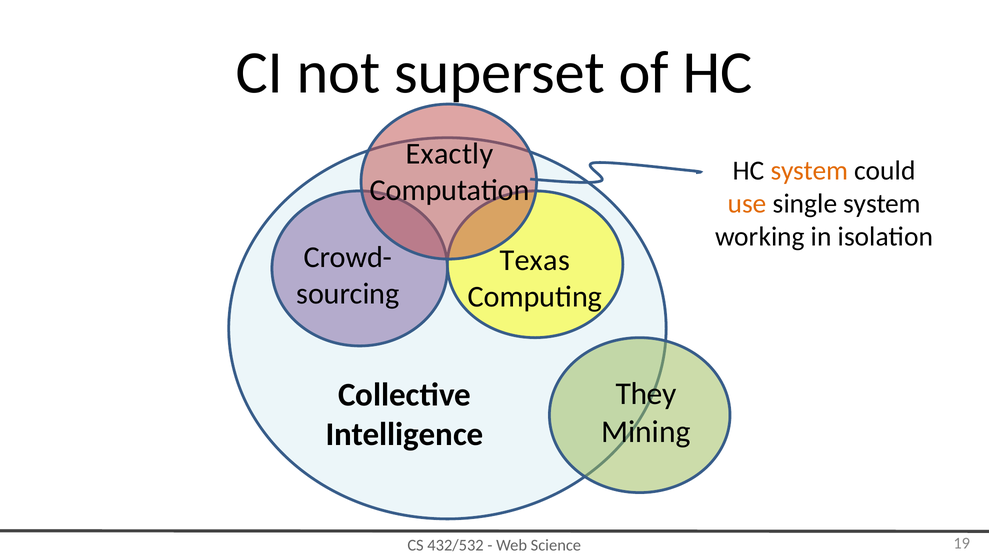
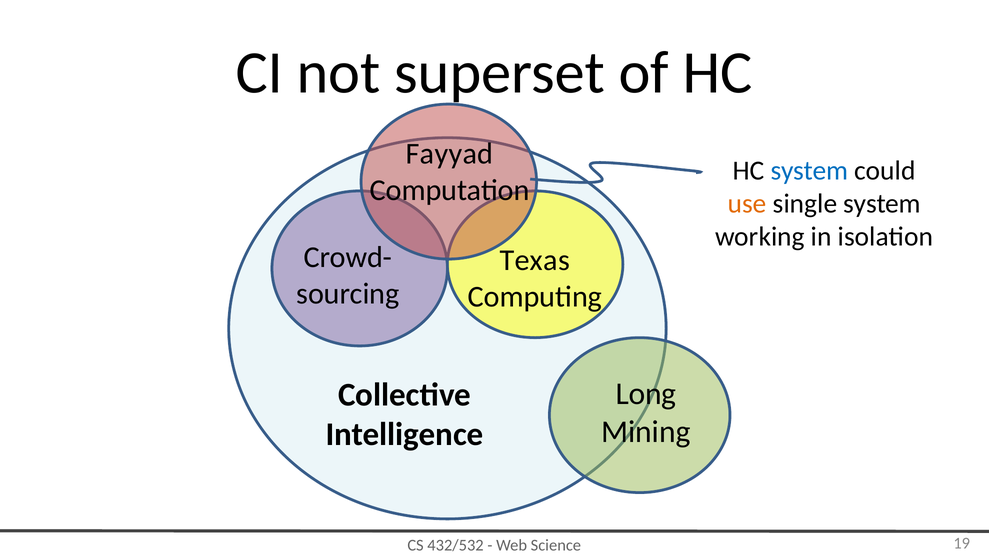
Exactly: Exactly -> Fayyad
system at (809, 170) colour: orange -> blue
They: They -> Long
